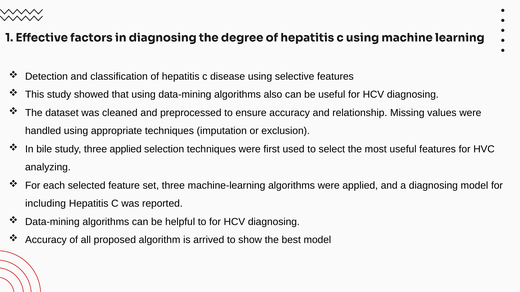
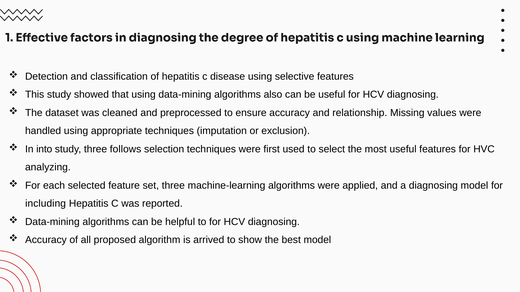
bile: bile -> into
three applied: applied -> follows
